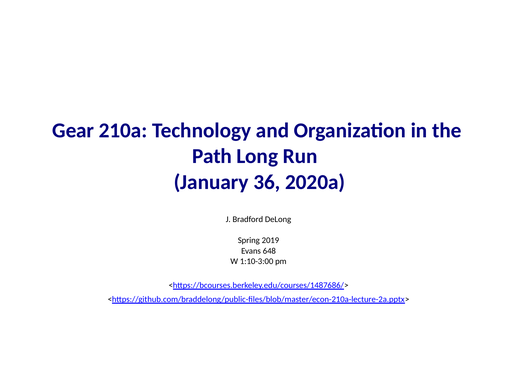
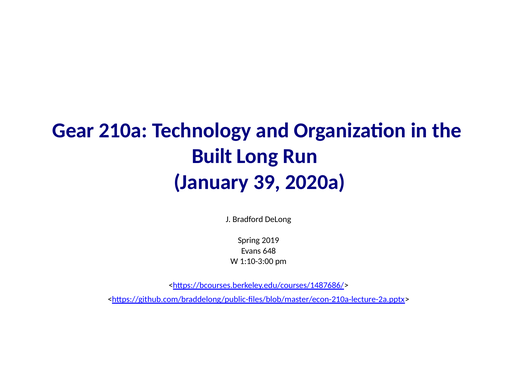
Path: Path -> Built
36: 36 -> 39
